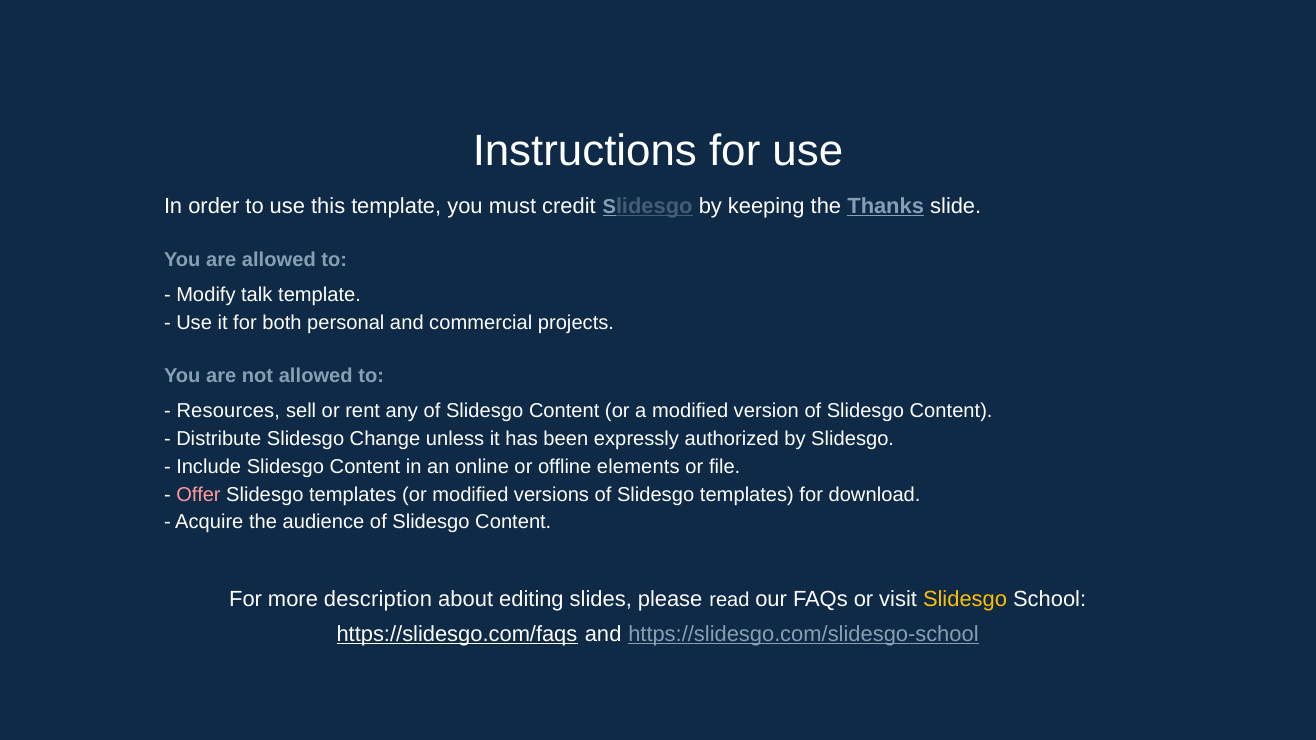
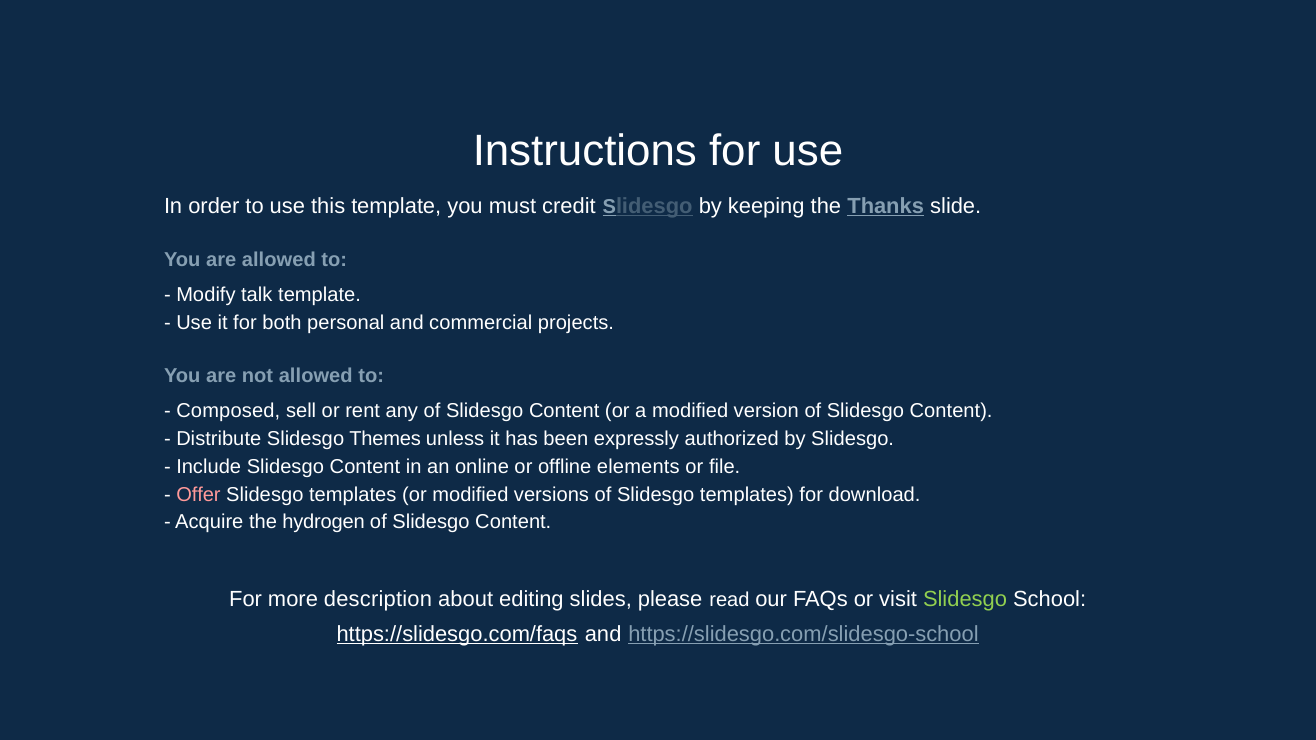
Resources: Resources -> Composed
Change: Change -> Themes
audience: audience -> hydrogen
Slidesgo at (965, 600) colour: yellow -> light green
